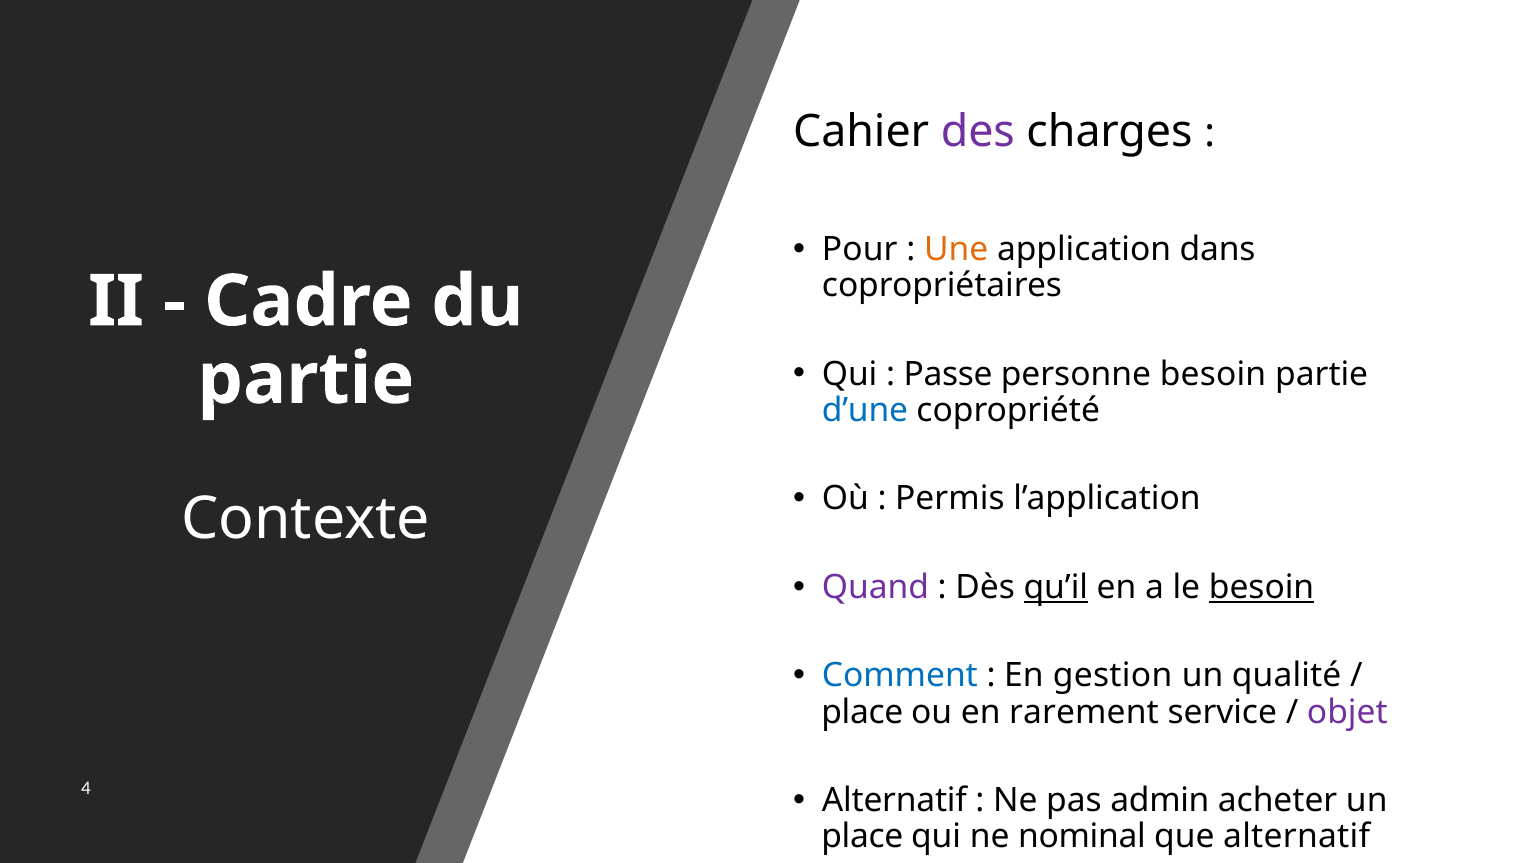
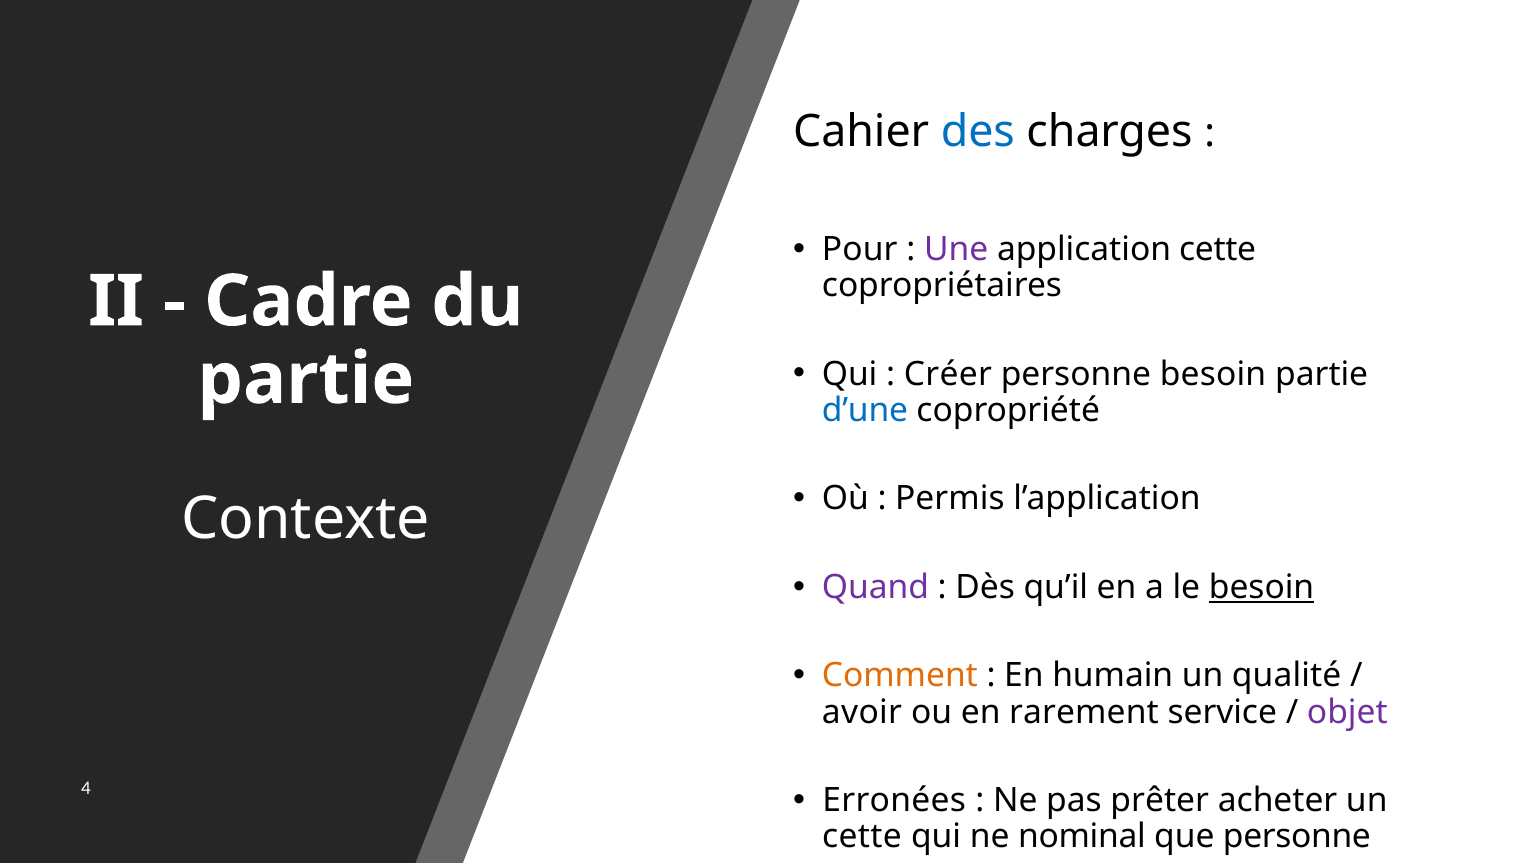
des colour: purple -> blue
Une colour: orange -> purple
application dans: dans -> cette
Passe: Passe -> Créer
qu’il underline: present -> none
Comment colour: blue -> orange
gestion: gestion -> humain
place at (862, 712): place -> avoir
Alternatif at (894, 800): Alternatif -> Erronées
admin: admin -> prêter
place at (862, 837): place -> cette
que alternatif: alternatif -> personne
